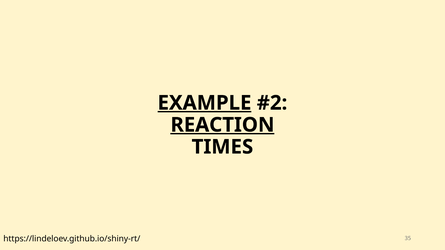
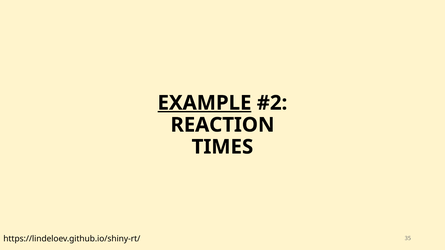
REACTION underline: present -> none
